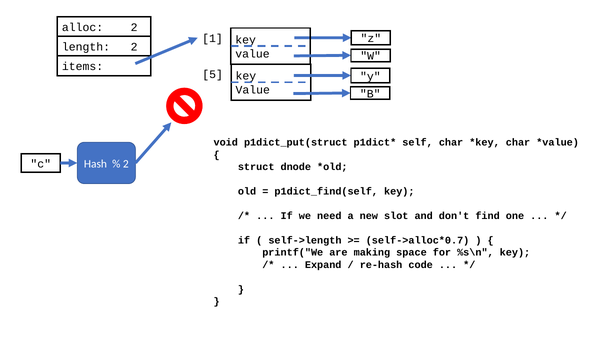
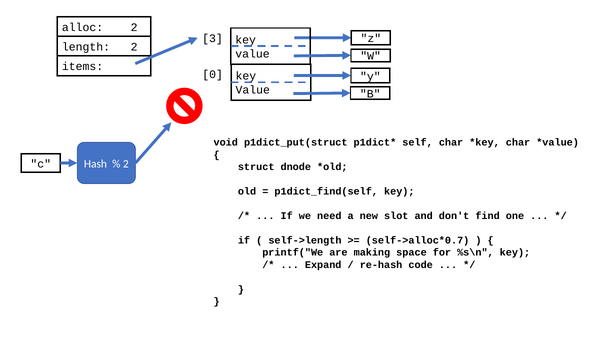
1: 1 -> 3
5: 5 -> 0
